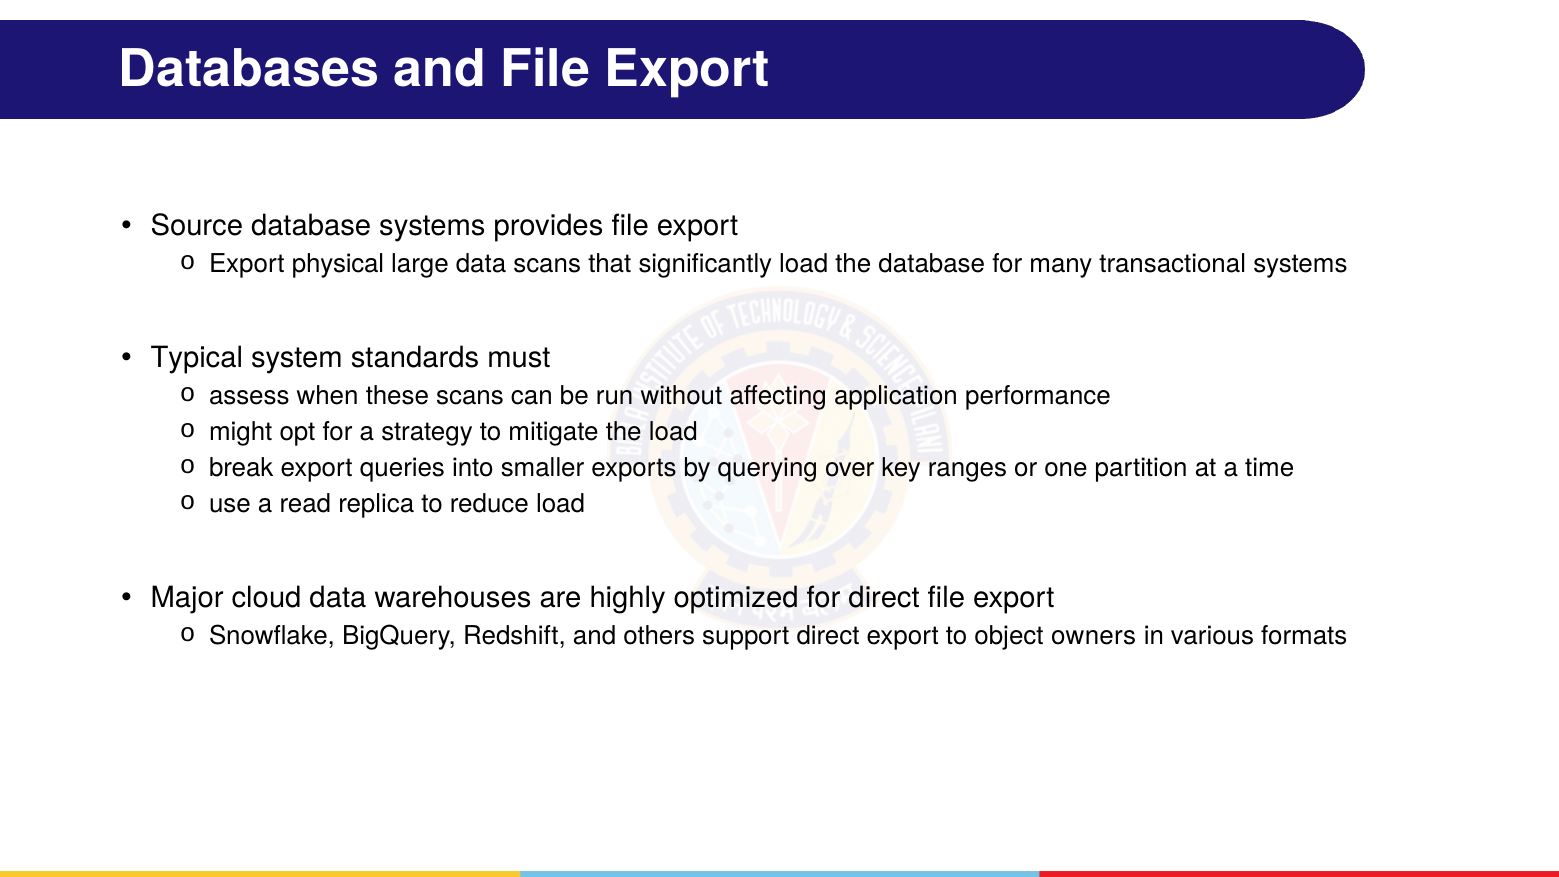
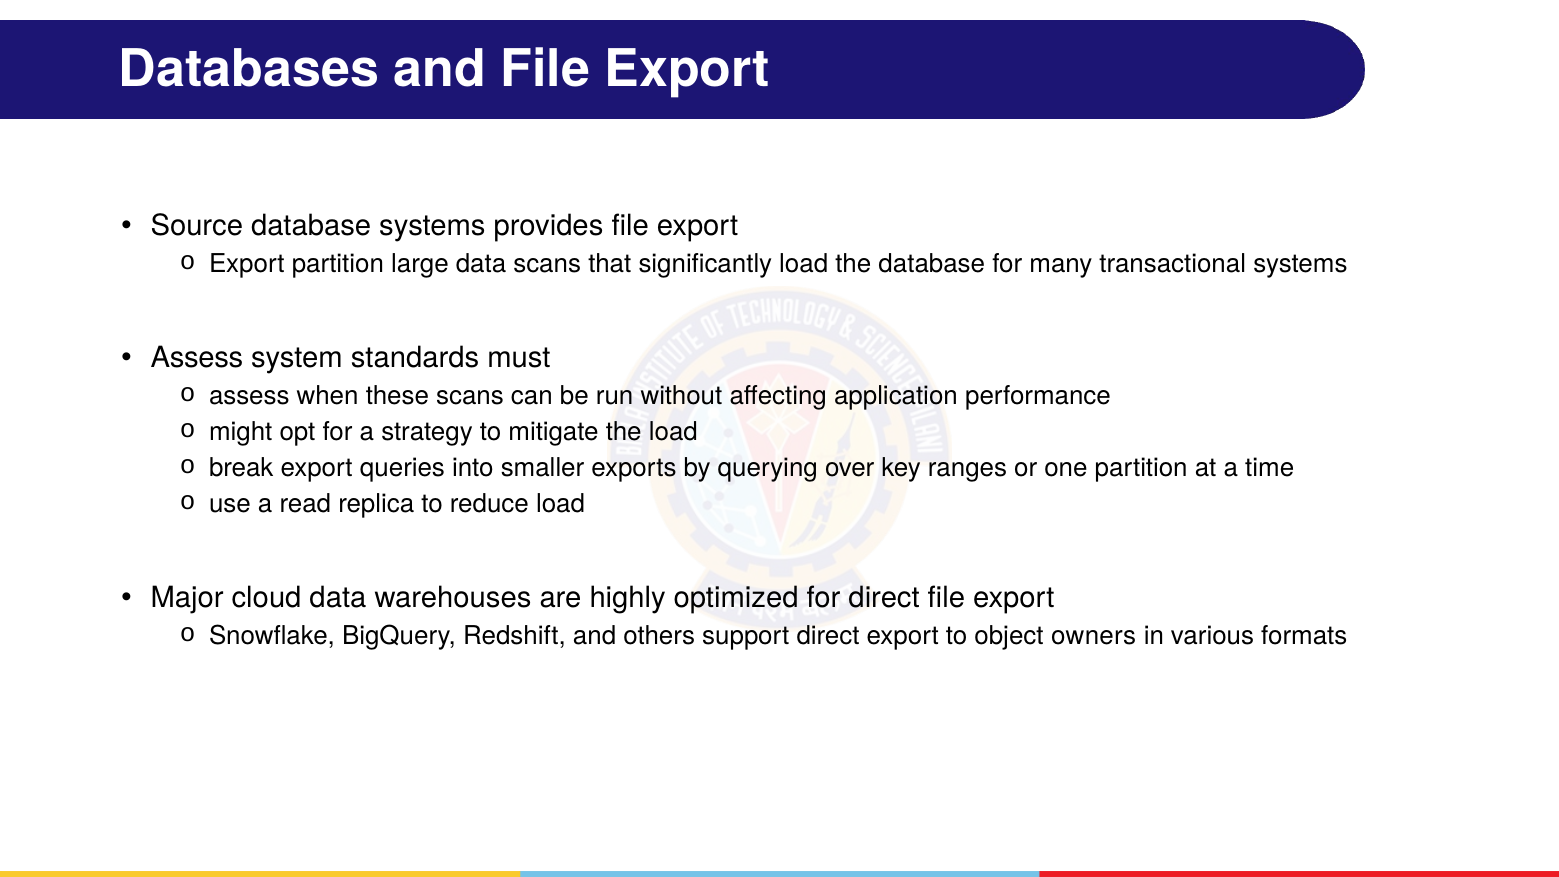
Export physical: physical -> partition
Typical at (197, 358): Typical -> Assess
